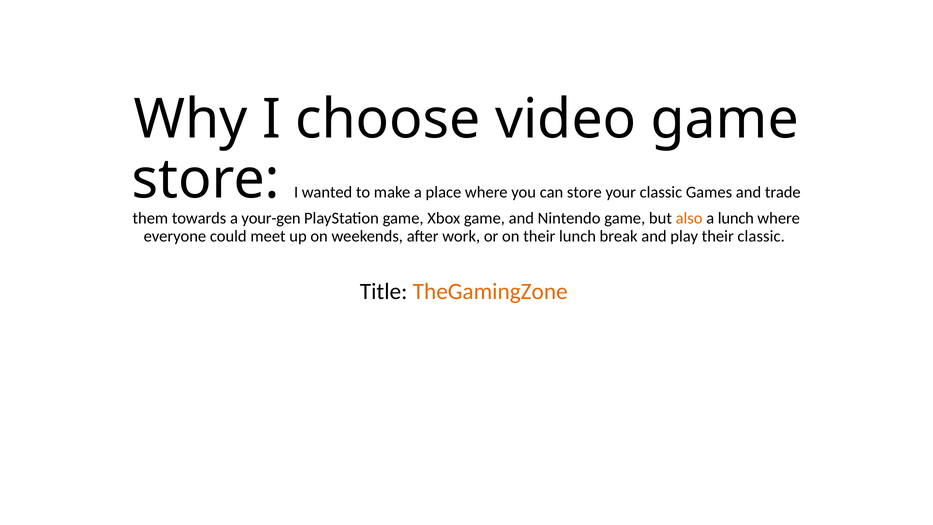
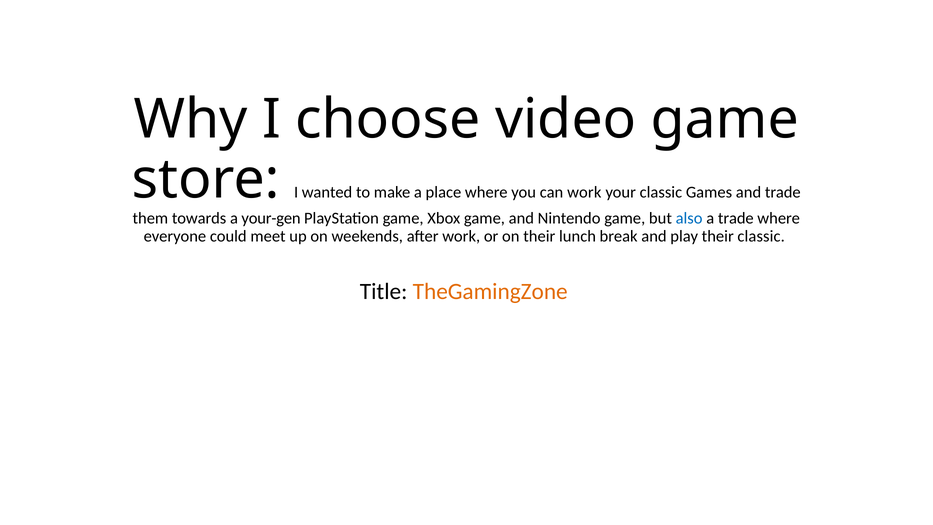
can store: store -> work
also colour: orange -> blue
a lunch: lunch -> trade
